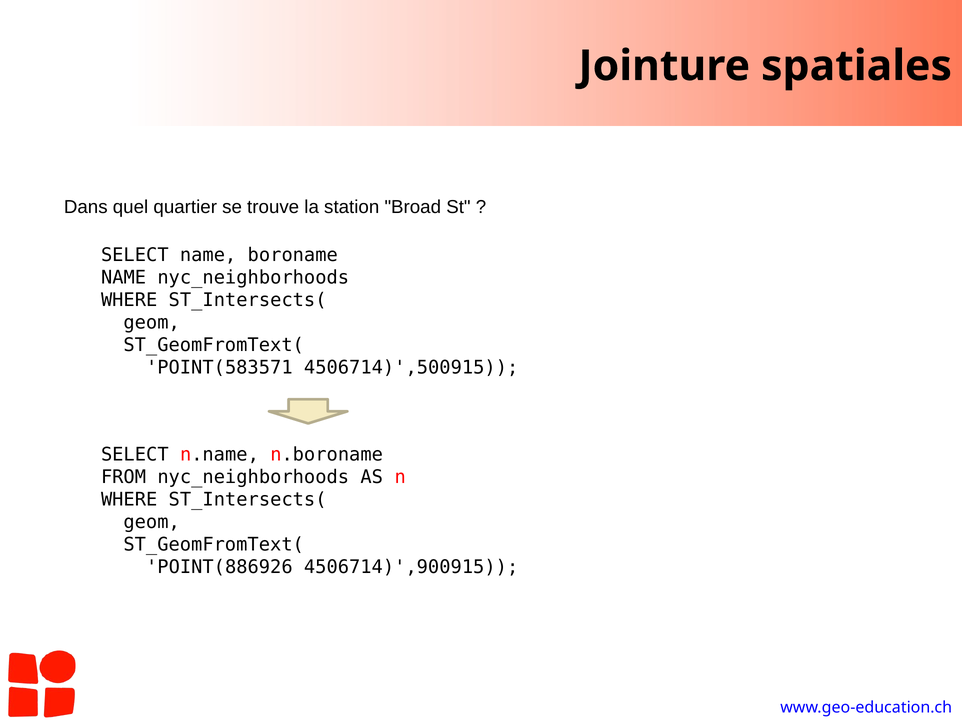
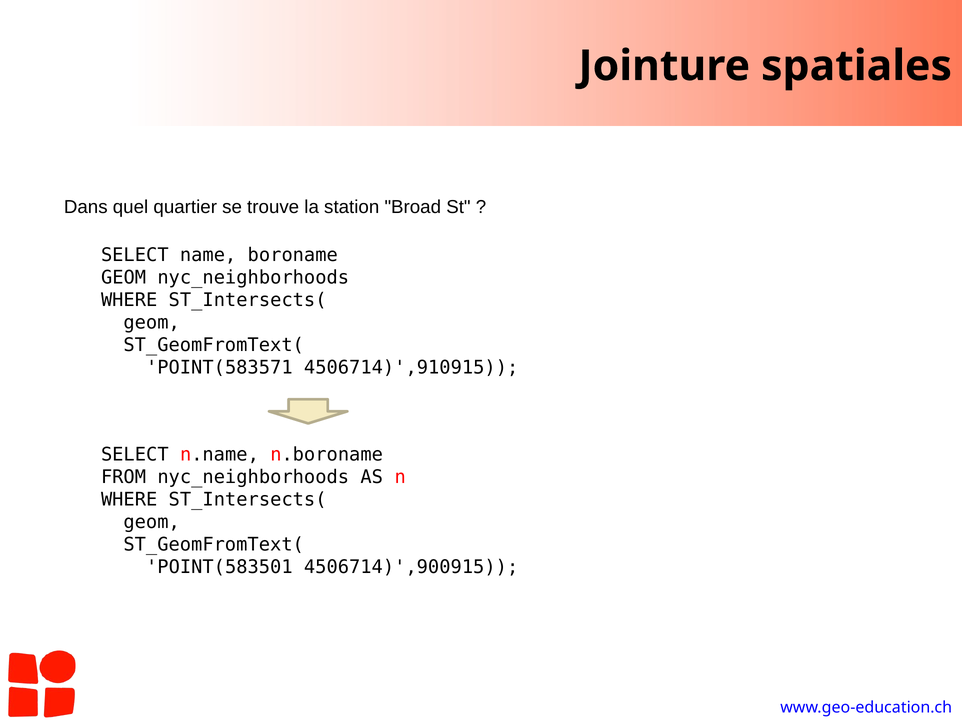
NAME at (124, 277): NAME -> GEOM
4506714)',500915: 4506714)',500915 -> 4506714)',910915
POINT(886926: POINT(886926 -> POINT(583501
